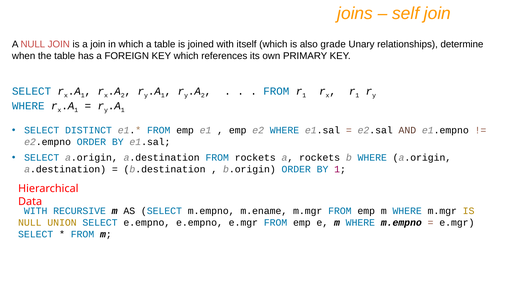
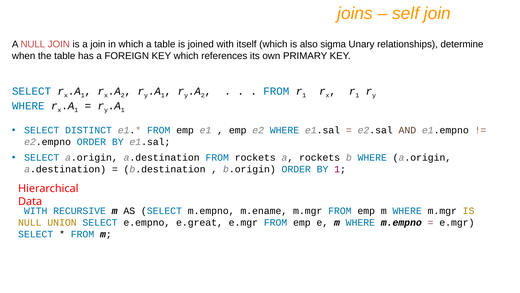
grade: grade -> sigma
e.empno e.empno: e.empno -> e.great
